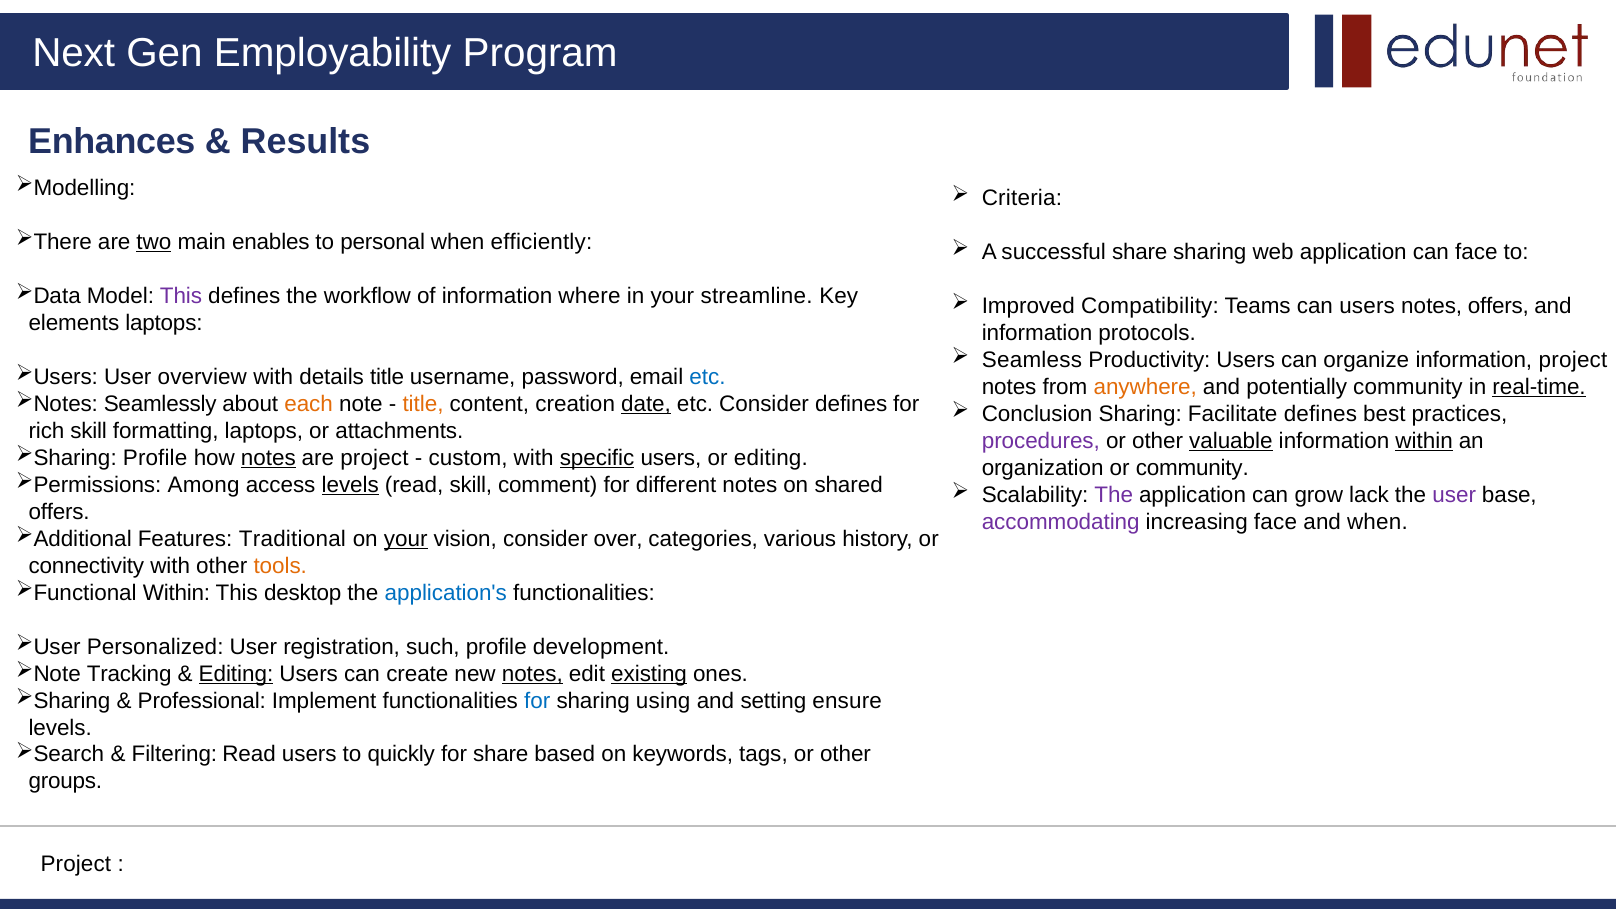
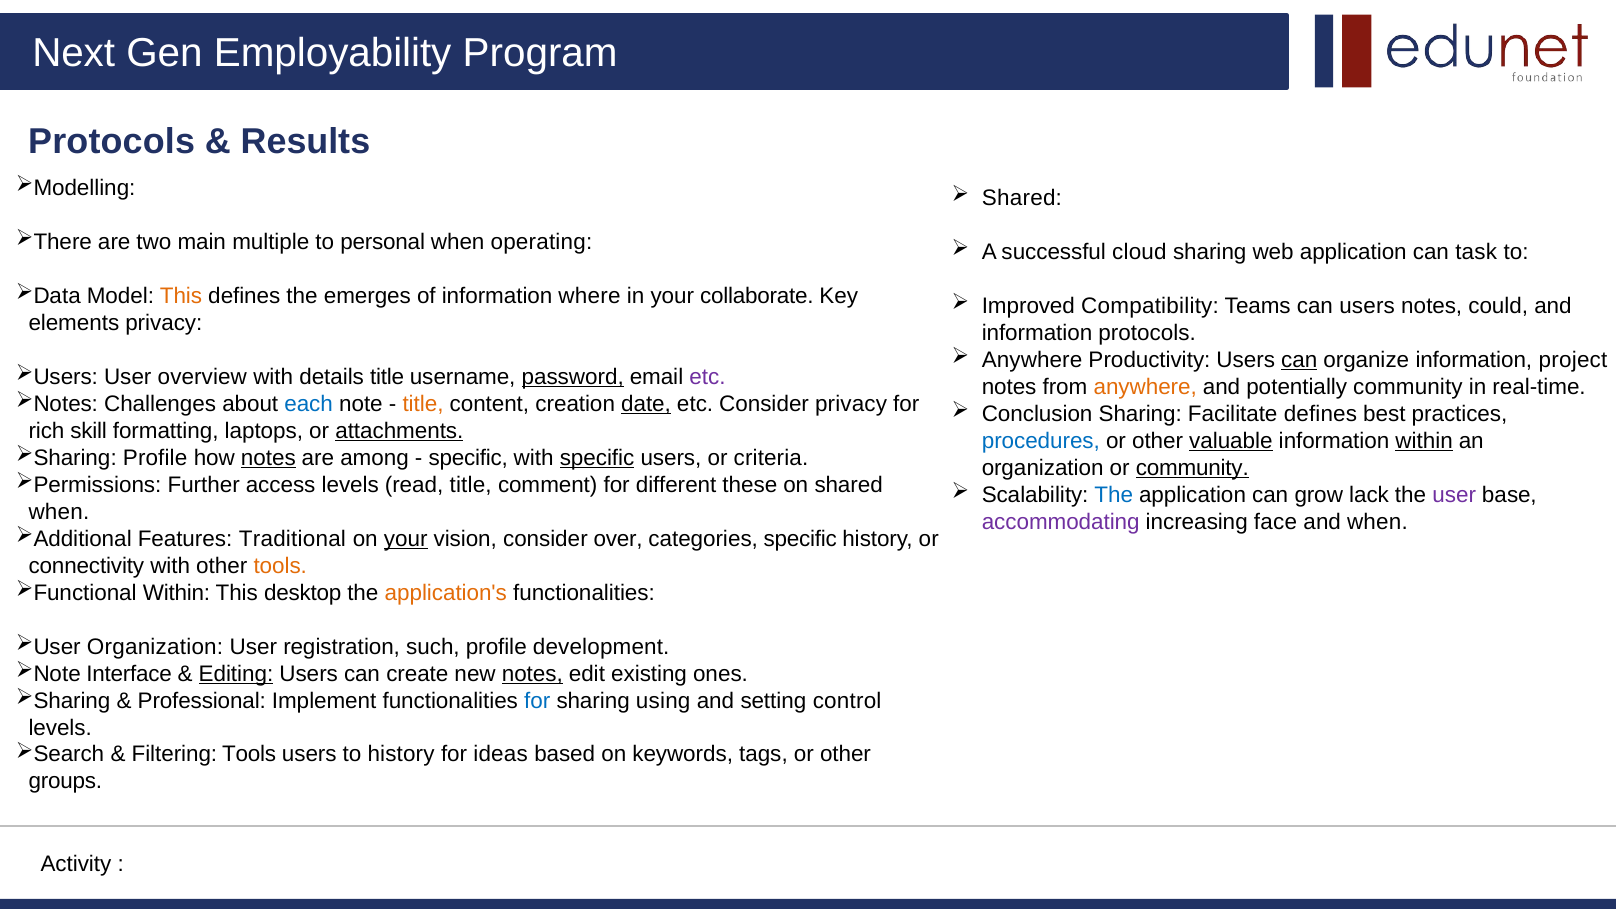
Enhances at (112, 142): Enhances -> Protocols
Criteria at (1022, 198): Criteria -> Shared
two underline: present -> none
enables: enables -> multiple
efficiently: efficiently -> operating
successful share: share -> cloud
can face: face -> task
This at (181, 296) colour: purple -> orange
workflow: workflow -> emerges
streamline: streamline -> collaborate
notes offers: offers -> could
elements laptops: laptops -> privacy
Seamless at (1032, 360): Seamless -> Anywhere
can at (1299, 360) underline: none -> present
password underline: none -> present
etc at (707, 377) colour: blue -> purple
real-time underline: present -> none
Seamlessly: Seamlessly -> Challenges
each colour: orange -> blue
Consider defines: defines -> privacy
attachments underline: none -> present
procedures colour: purple -> blue
are project: project -> among
custom at (468, 458): custom -> specific
or editing: editing -> criteria
community at (1192, 468) underline: none -> present
Among: Among -> Further
levels at (350, 485) underline: present -> none
read skill: skill -> title
different notes: notes -> these
The at (1114, 495) colour: purple -> blue
offers at (59, 512): offers -> when
categories various: various -> specific
application's colour: blue -> orange
Personalized at (155, 647): Personalized -> Organization
Tracking: Tracking -> Interface
existing underline: present -> none
ensure: ensure -> control
Filtering Read: Read -> Tools
to quickly: quickly -> history
for share: share -> ideas
Project at (76, 864): Project -> Activity
